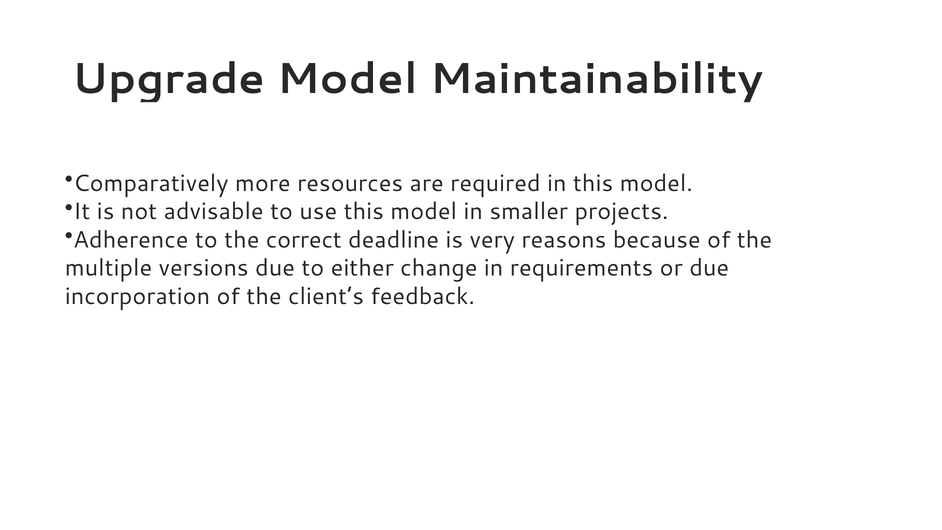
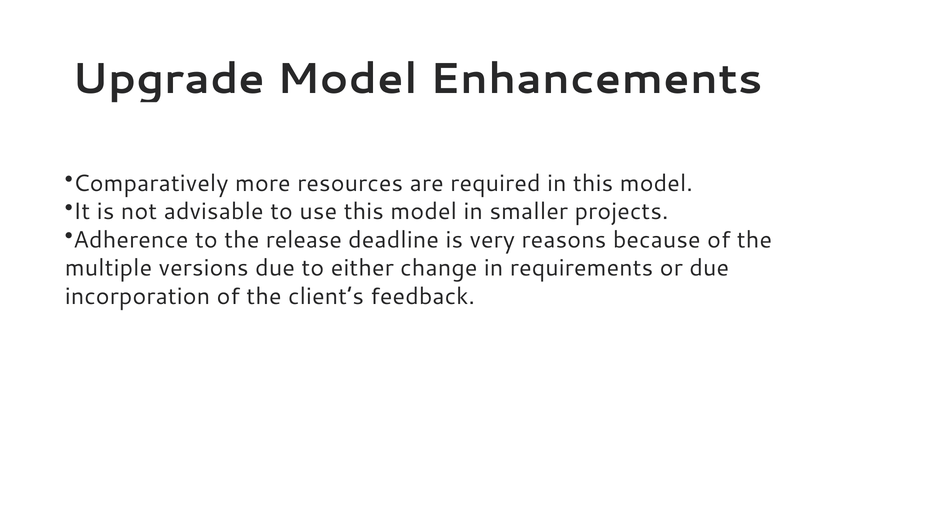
Maintainability: Maintainability -> Enhancements
correct: correct -> release
